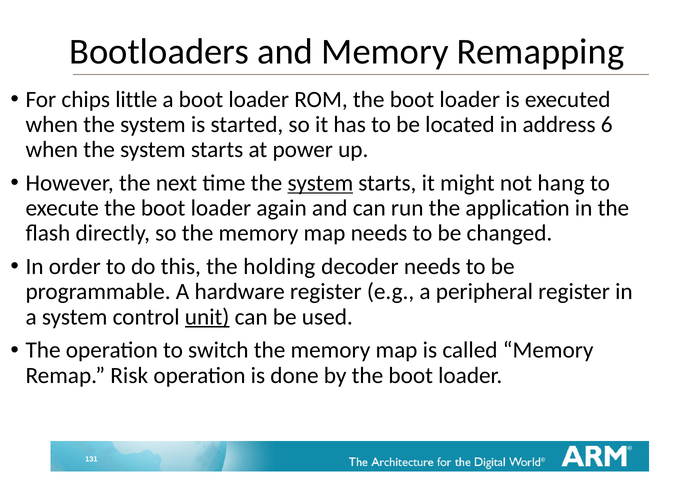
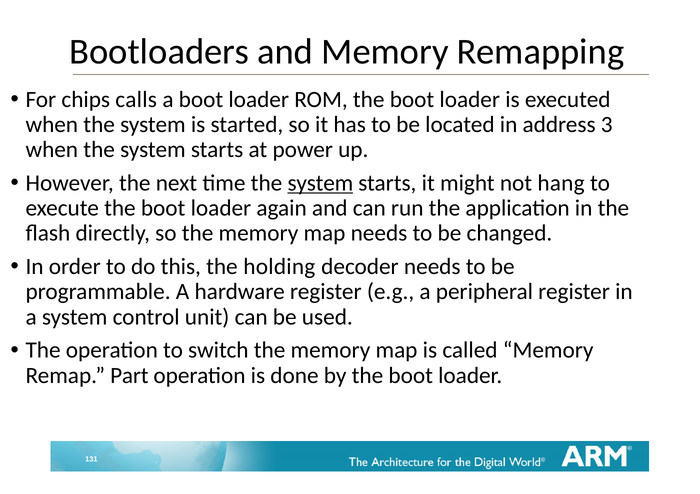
little: little -> calls
6: 6 -> 3
unit underline: present -> none
Risk: Risk -> Part
